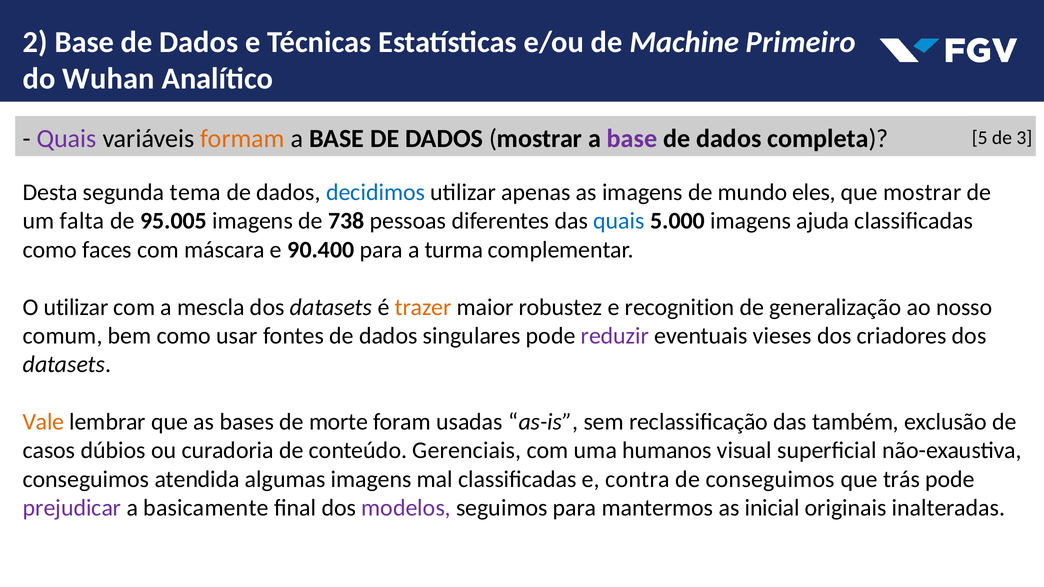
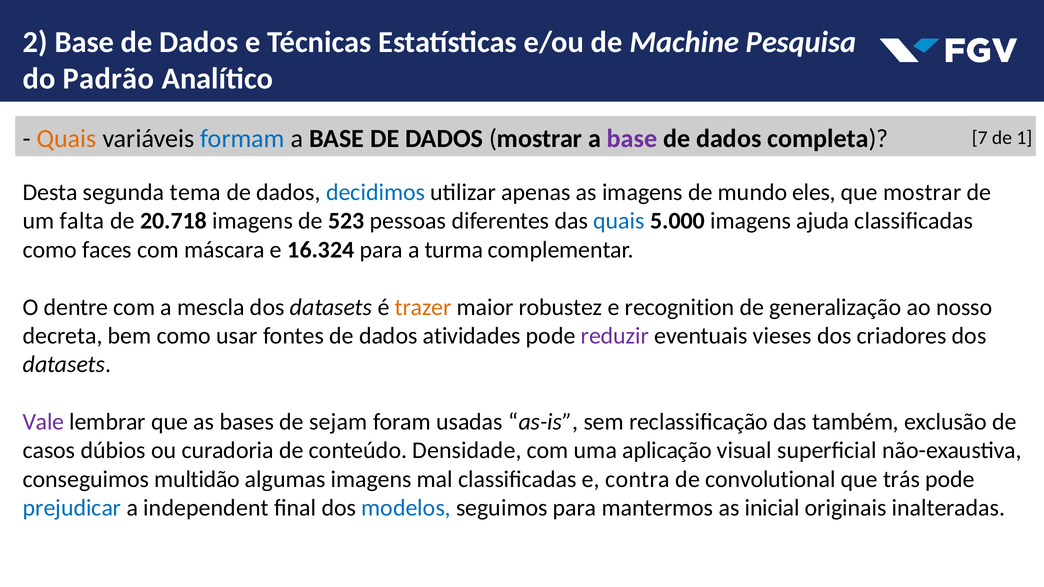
Primeiro: Primeiro -> Pesquisa
Wuhan: Wuhan -> Padrão
Quais at (67, 139) colour: purple -> orange
formam colour: orange -> blue
5: 5 -> 7
3: 3 -> 1
95.005: 95.005 -> 20.718
738: 738 -> 523
90.400: 90.400 -> 16.324
O utilizar: utilizar -> dentre
comum: comum -> decreta
singulares: singulares -> atividades
Vale colour: orange -> purple
morte: morte -> sejam
Gerenciais: Gerenciais -> Densidade
humanos: humanos -> aplicação
atendida: atendida -> multidão
de conseguimos: conseguimos -> convolutional
prejudicar colour: purple -> blue
basicamente: basicamente -> independent
modelos colour: purple -> blue
